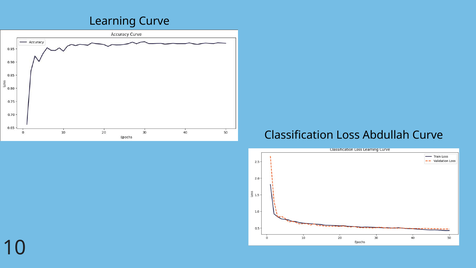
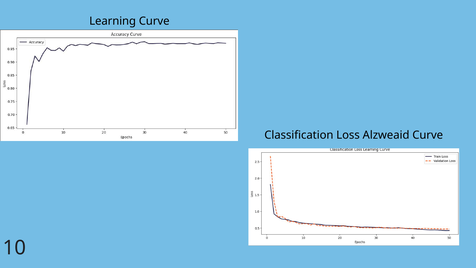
Abdullah: Abdullah -> Alzweaid
